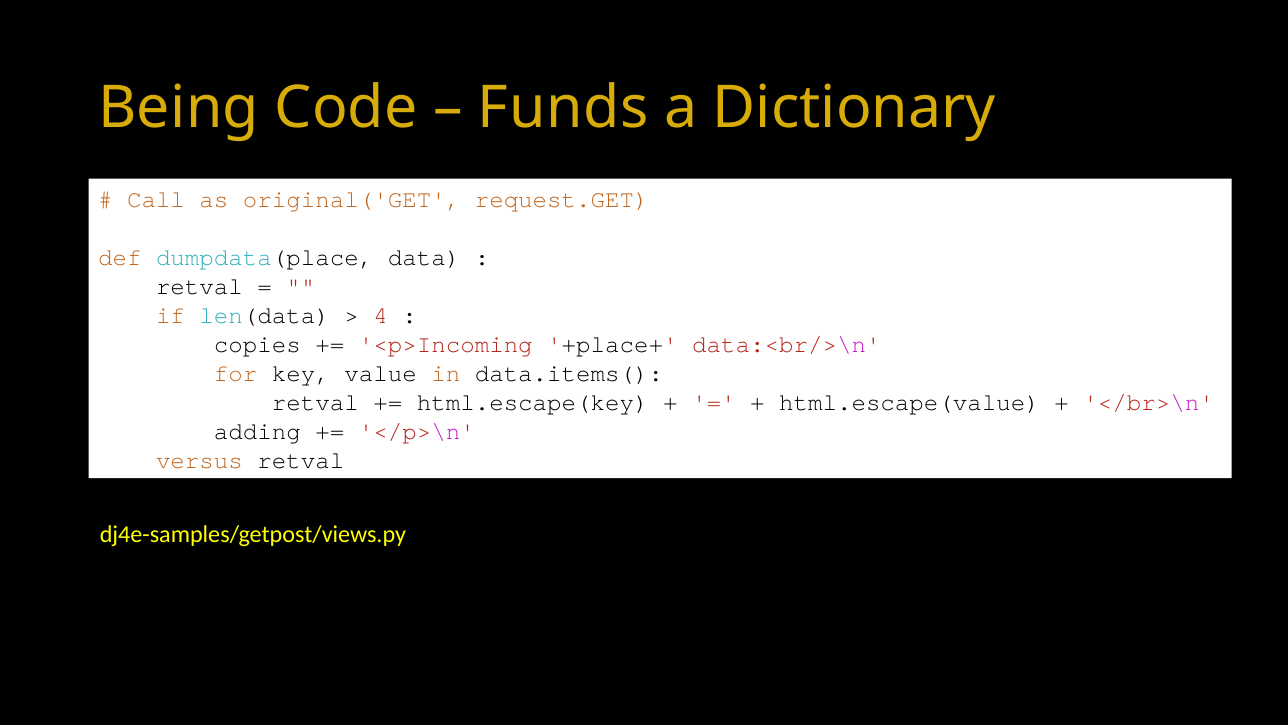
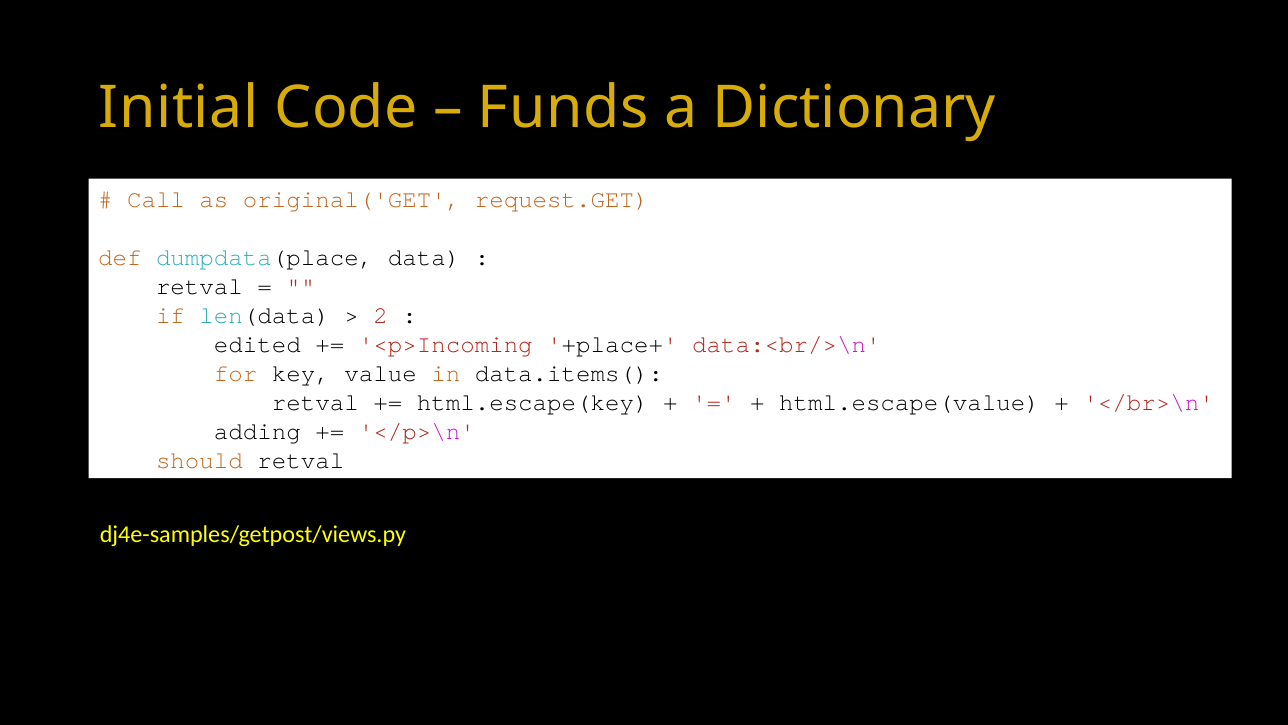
Being: Being -> Initial
4: 4 -> 2
copies: copies -> edited
versus: versus -> should
